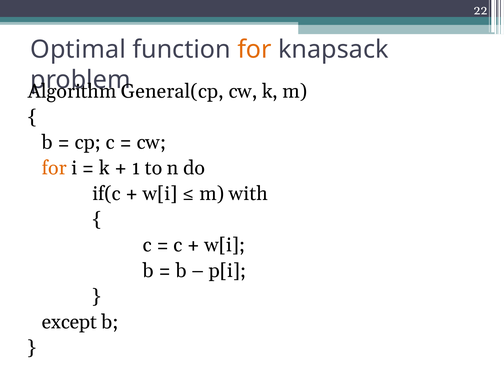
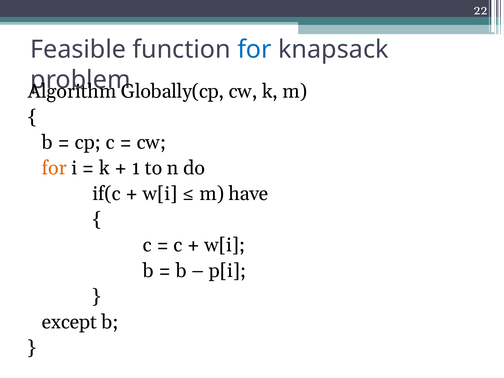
Optimal: Optimal -> Feasible
for at (254, 50) colour: orange -> blue
General(cp: General(cp -> Globally(cp
with: with -> have
